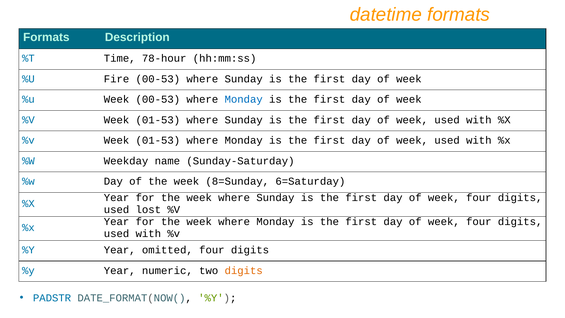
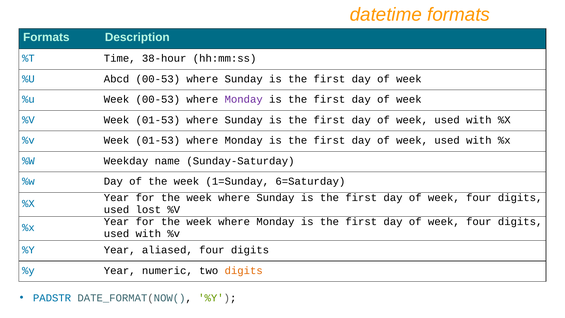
78-hour: 78-hour -> 38-hour
Fire: Fire -> Abcd
Monday at (244, 99) colour: blue -> purple
8=Sunday: 8=Sunday -> 1=Sunday
omitted: omitted -> aliased
